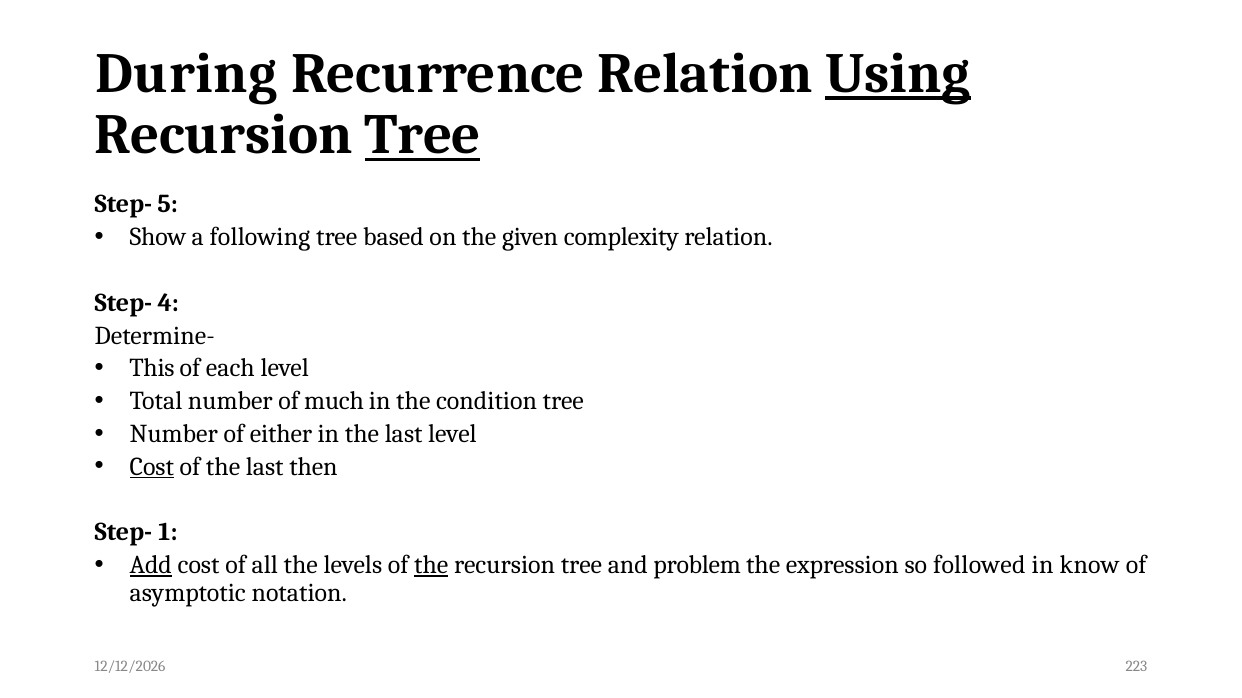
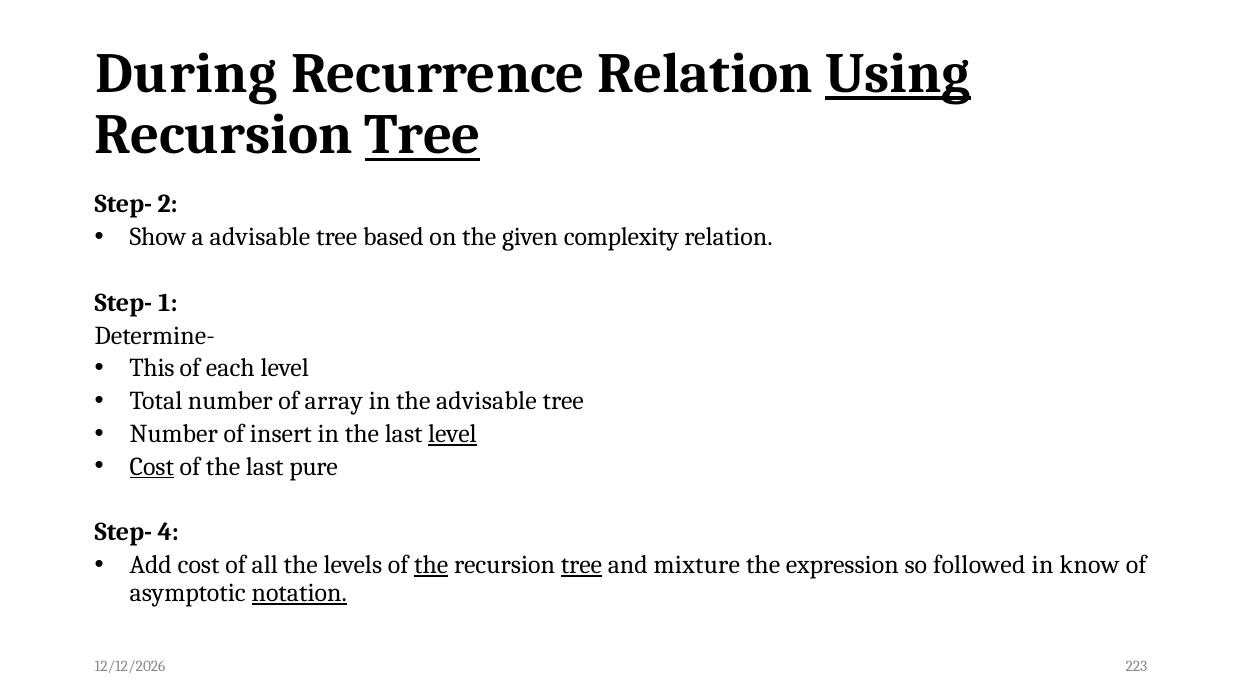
5: 5 -> 2
a following: following -> advisable
4: 4 -> 1
much: much -> array
the condition: condition -> advisable
either: either -> insert
level at (452, 434) underline: none -> present
then: then -> pure
1: 1 -> 4
Add underline: present -> none
tree at (581, 566) underline: none -> present
problem: problem -> mixture
notation underline: none -> present
